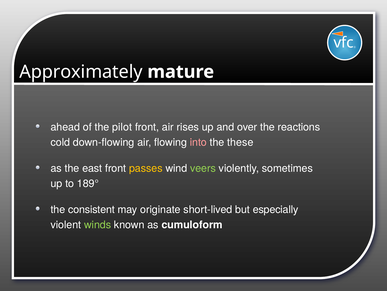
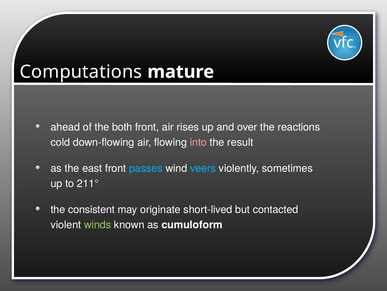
Approximately: Approximately -> Computations
pilot: pilot -> both
these: these -> result
passes colour: yellow -> light blue
veers colour: light green -> light blue
189°: 189° -> 211°
especially: especially -> contacted
